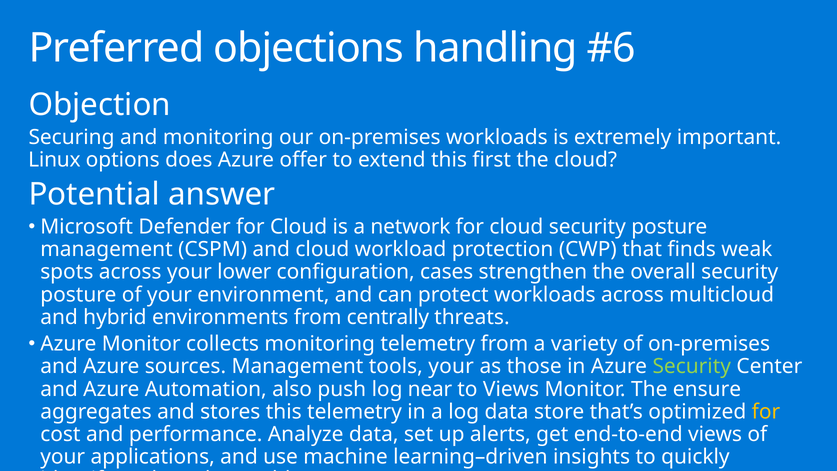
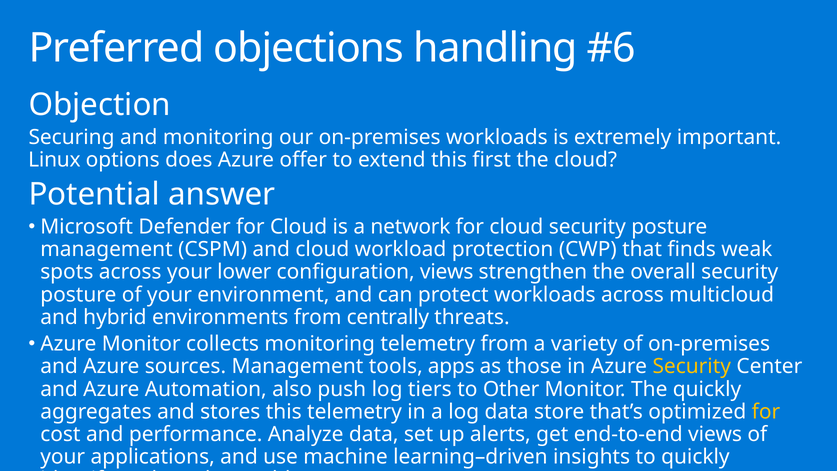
configuration cases: cases -> views
tools your: your -> apps
Security at (692, 366) colour: light green -> yellow
near: near -> tiers
to Views: Views -> Other
The ensure: ensure -> quickly
